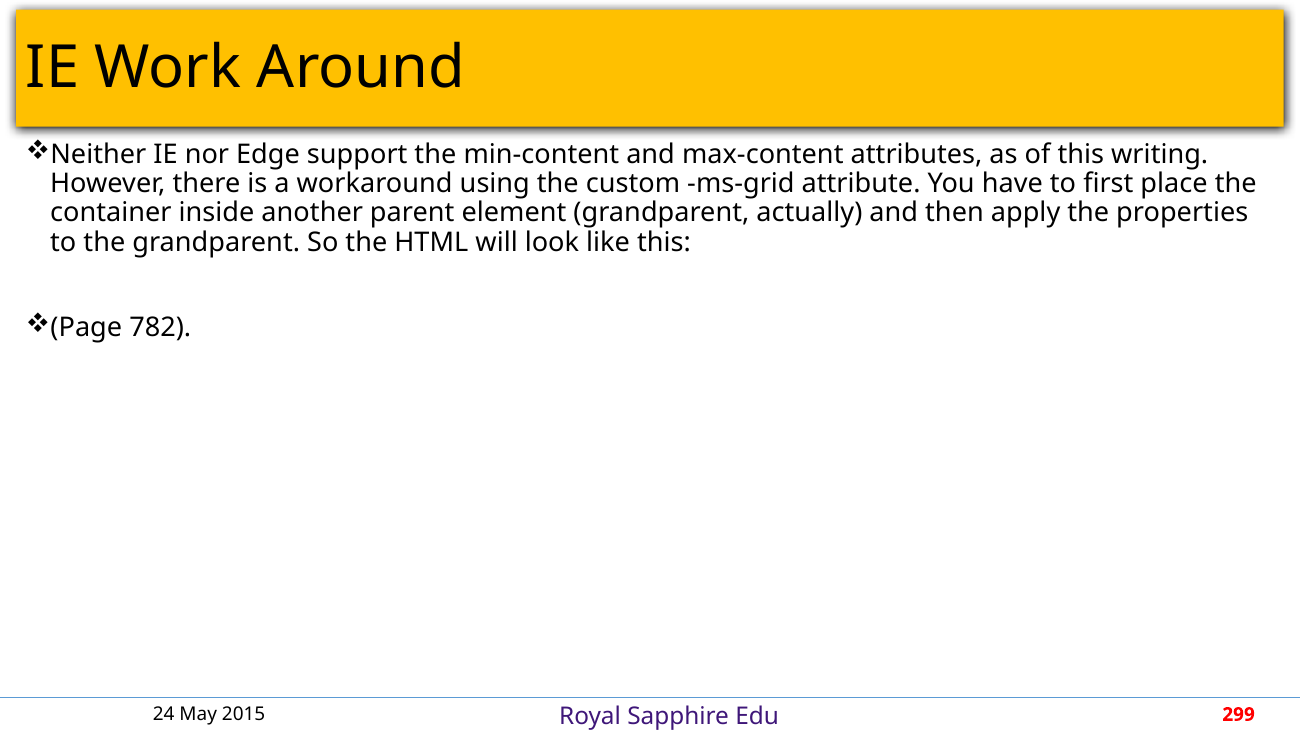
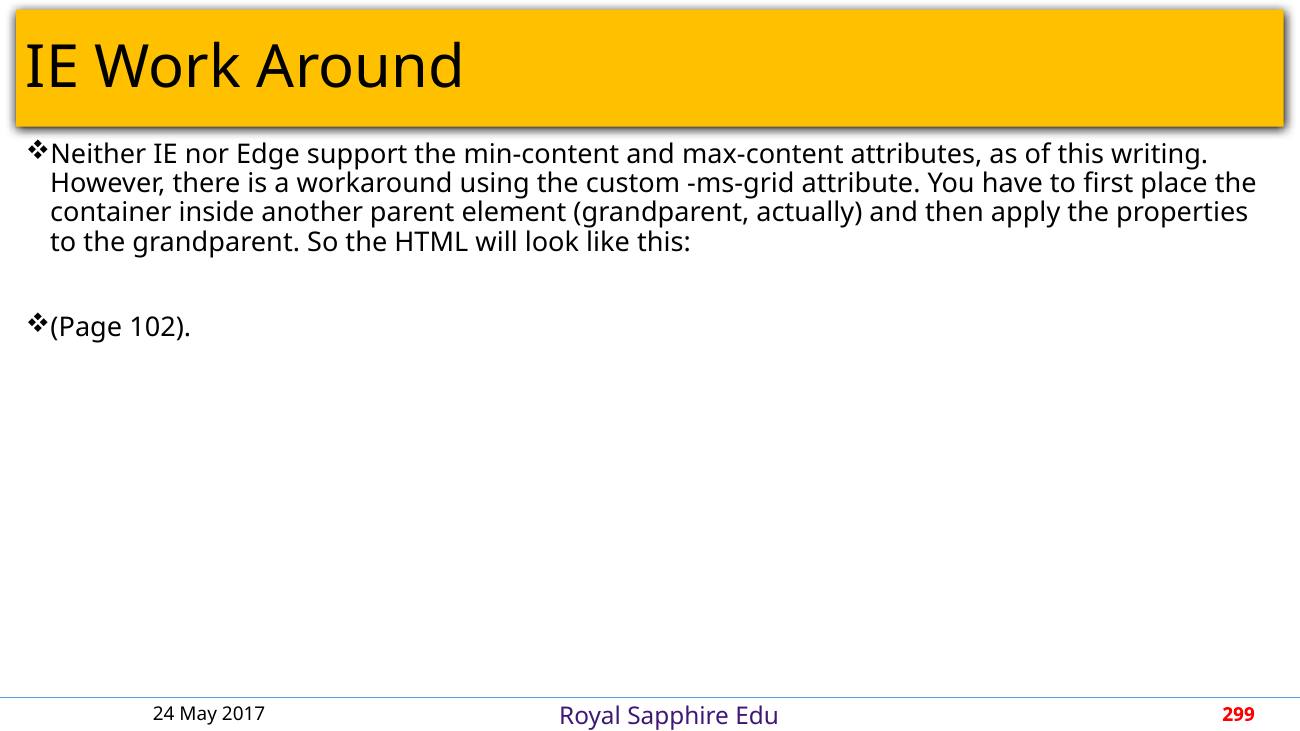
782: 782 -> 102
2015: 2015 -> 2017
